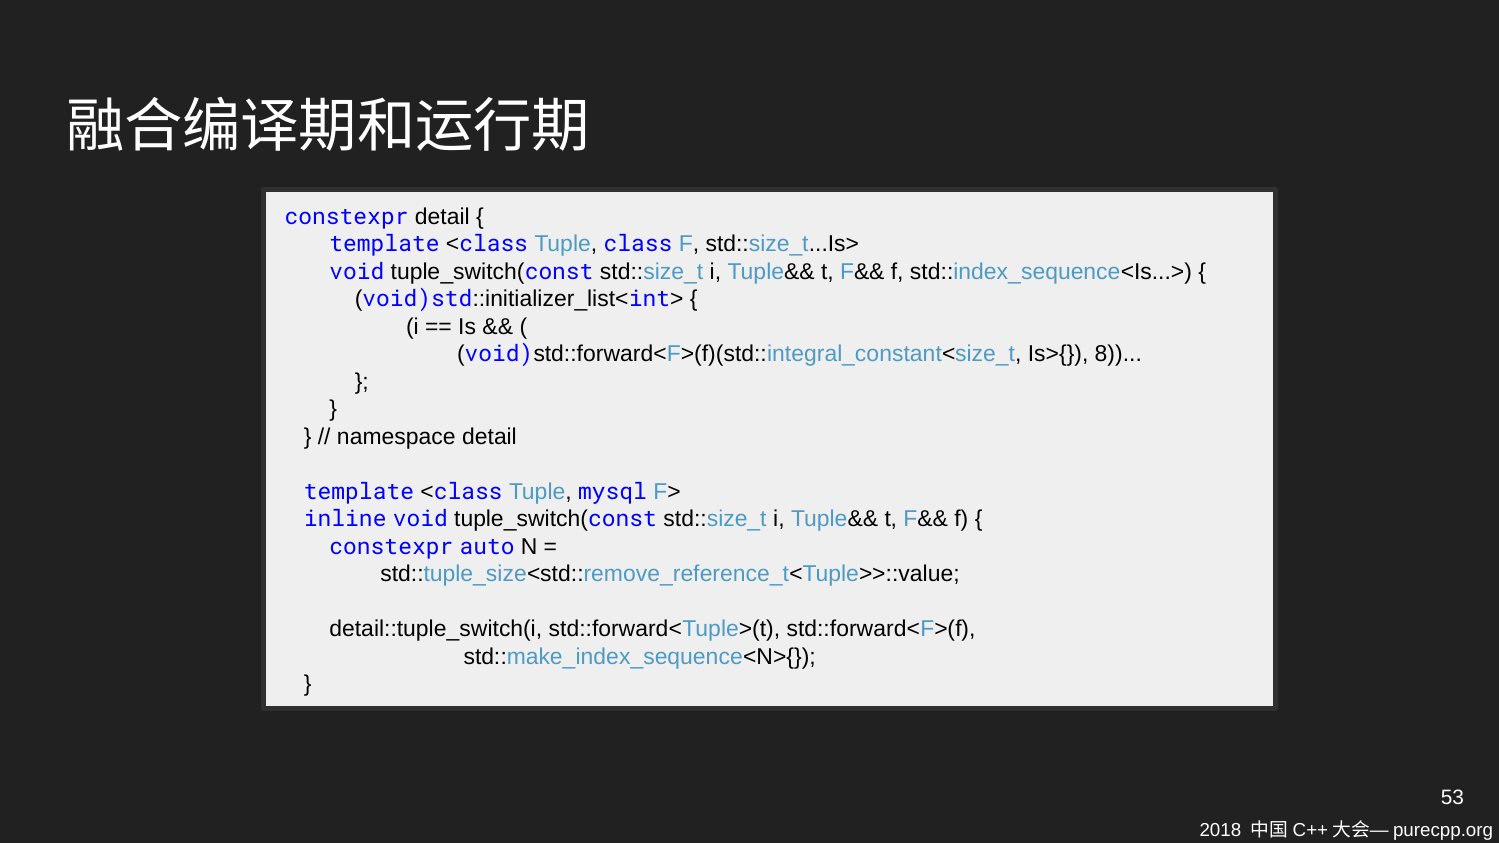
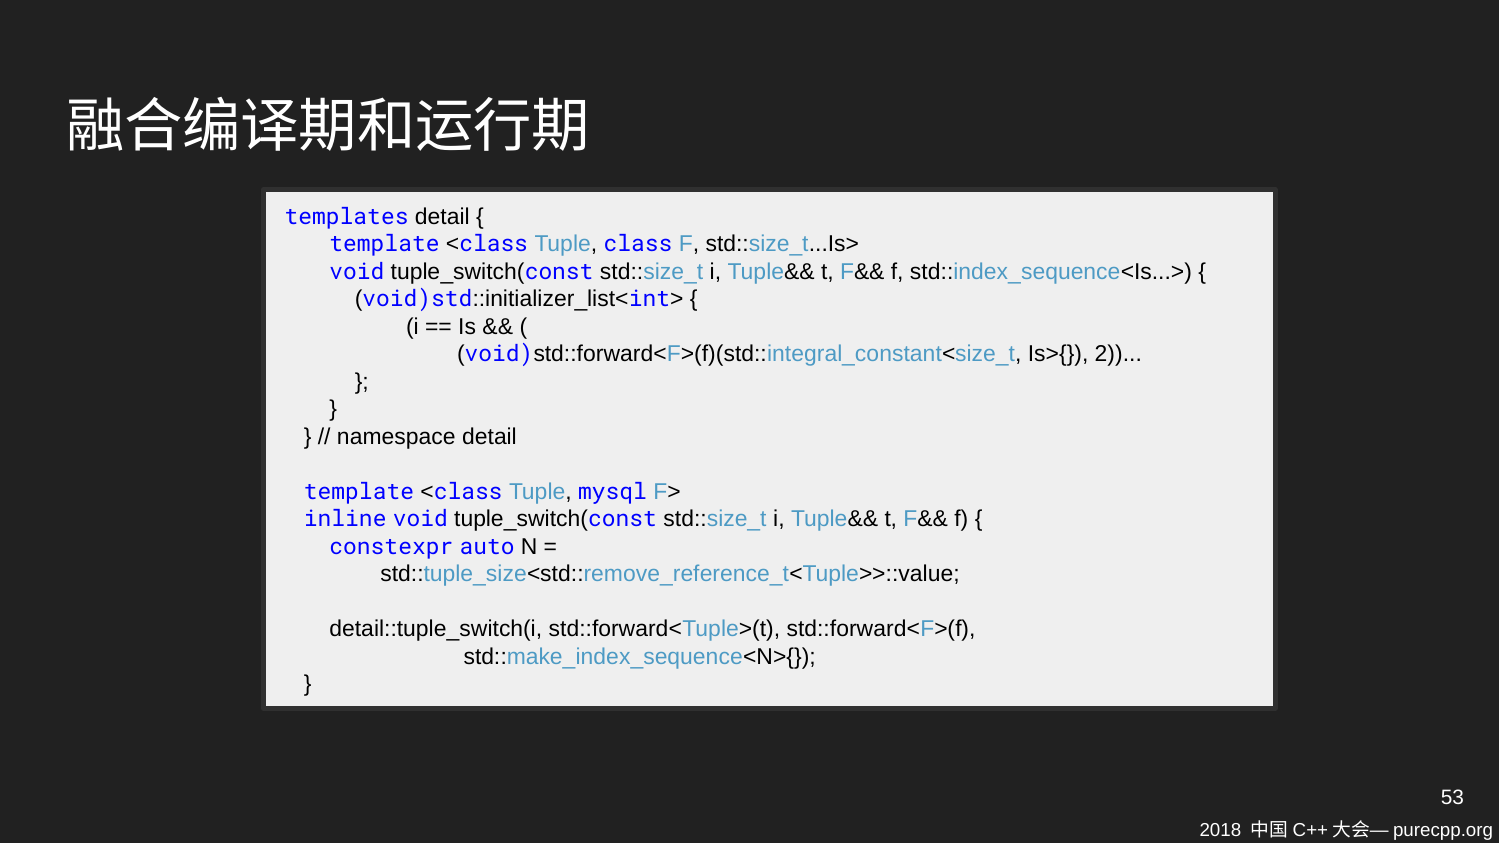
constexpr at (347, 217): constexpr -> templates
8: 8 -> 2
